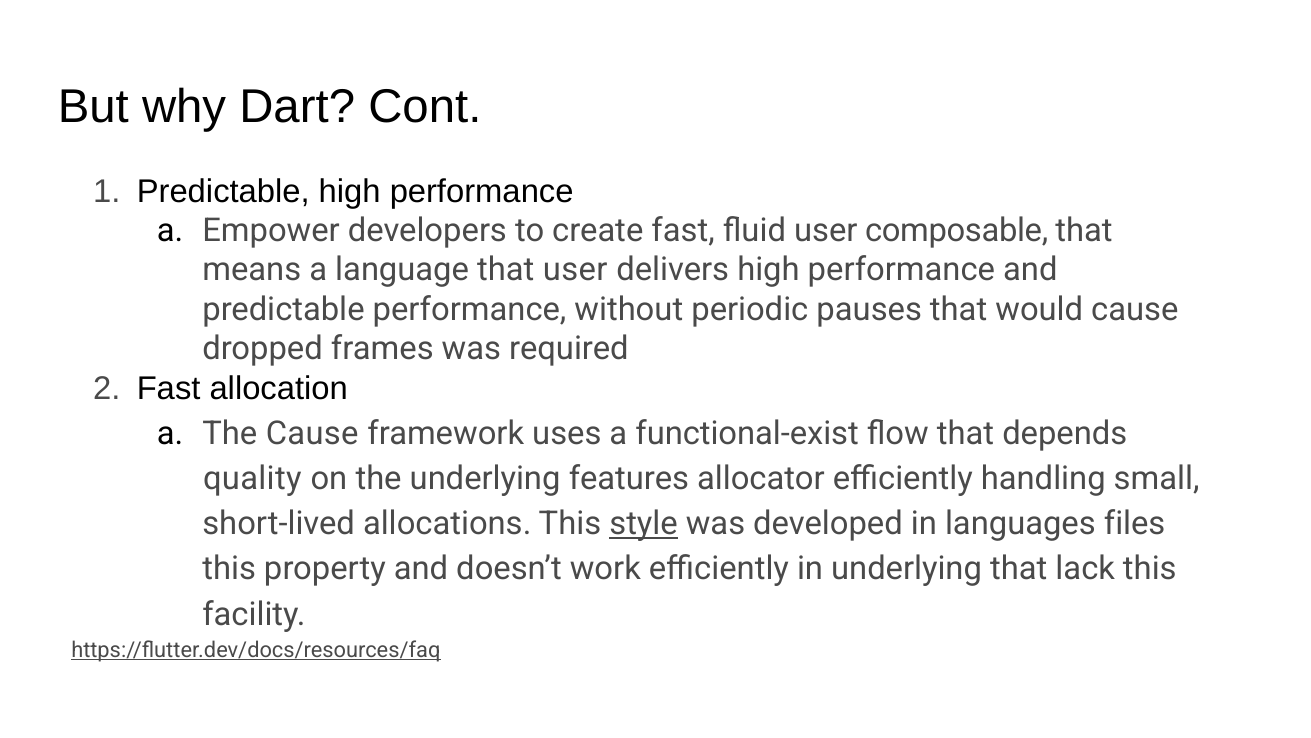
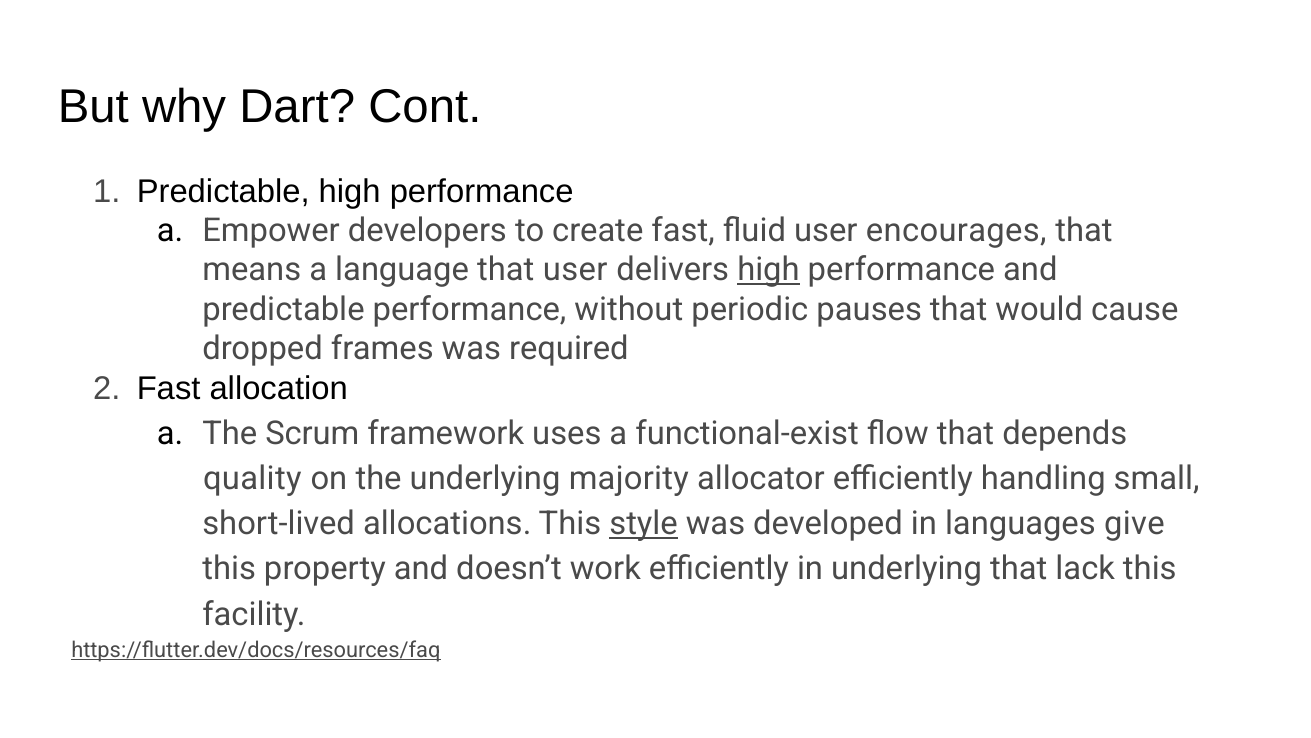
composable: composable -> encourages
high at (768, 270) underline: none -> present
The Cause: Cause -> Scrum
features: features -> majority
files: files -> give
